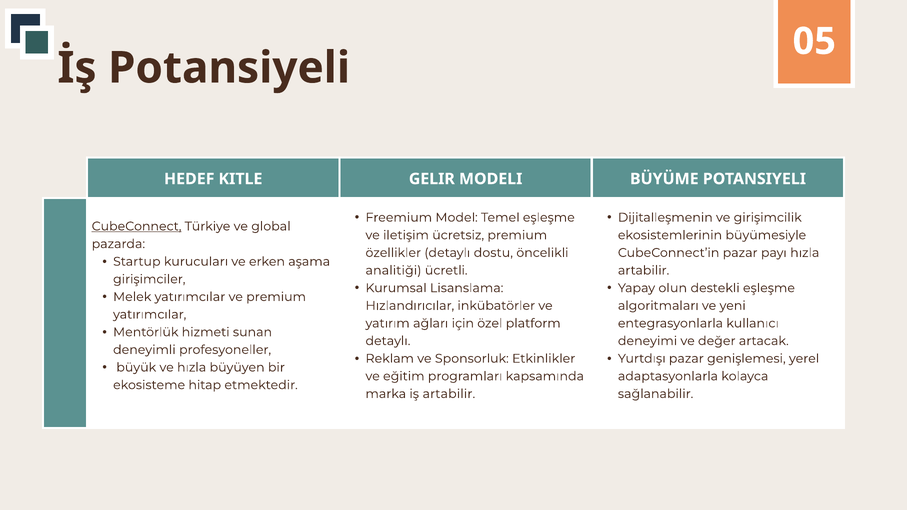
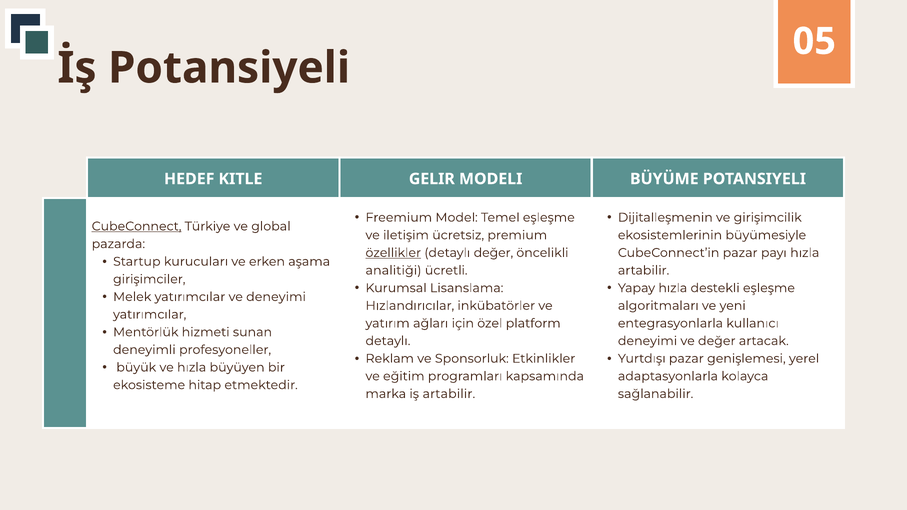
özellikler underline: none -> present
detaylı dostu: dostu -> değer
Yapay olun: olun -> hızla
ve premium: premium -> deneyimi
